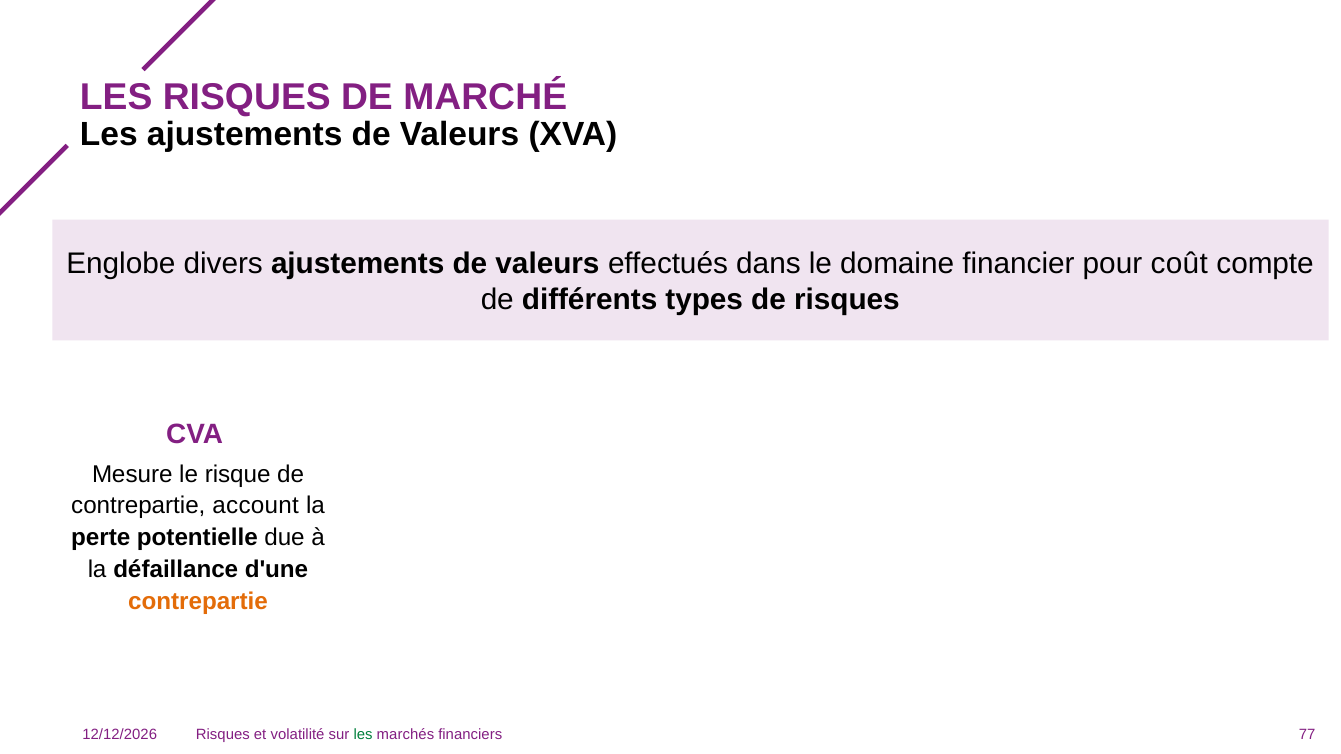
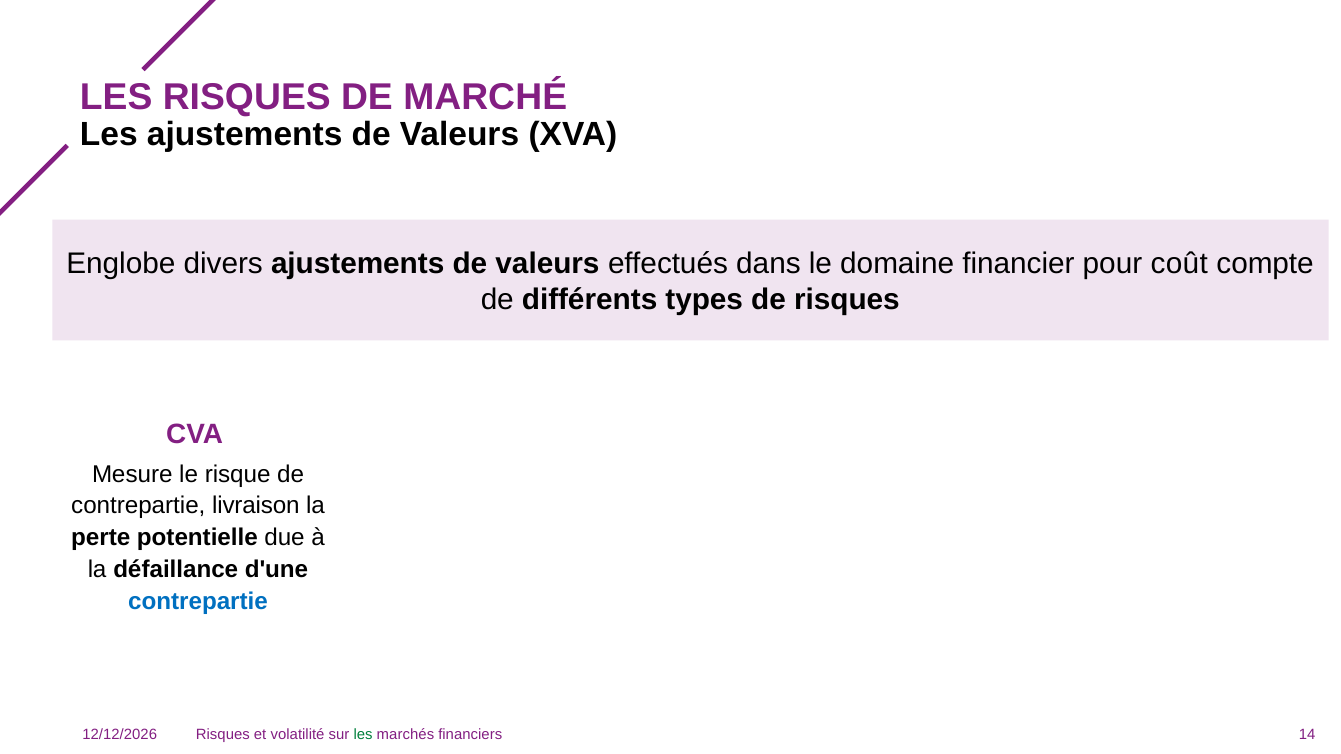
account: account -> livraison
contrepartie at (198, 602) colour: orange -> blue
77: 77 -> 14
